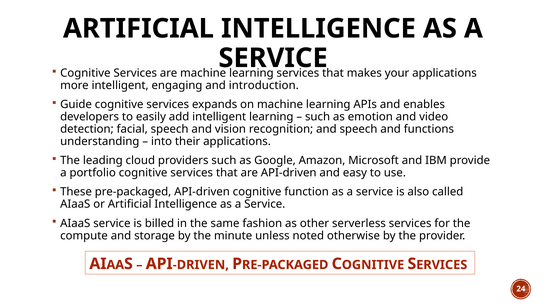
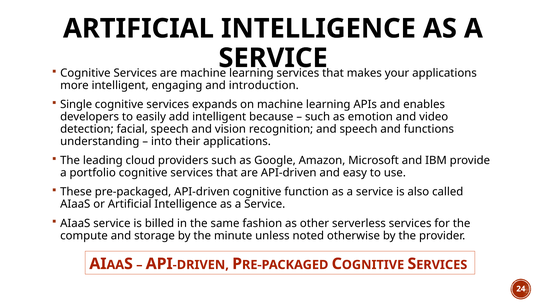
Guide: Guide -> Single
intelligent learning: learning -> because
